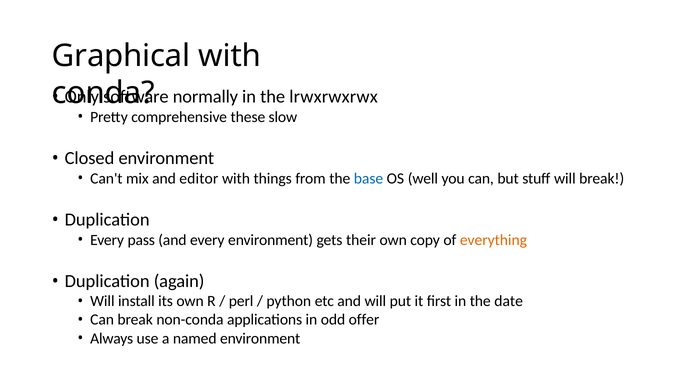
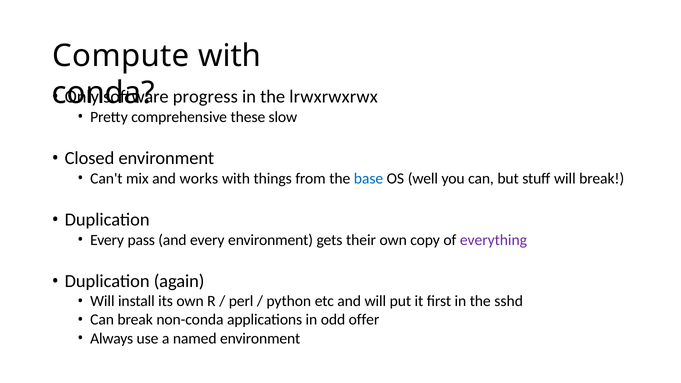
Graphical: Graphical -> Compute
normally: normally -> progress
editor: editor -> works
everything colour: orange -> purple
date: date -> sshd
